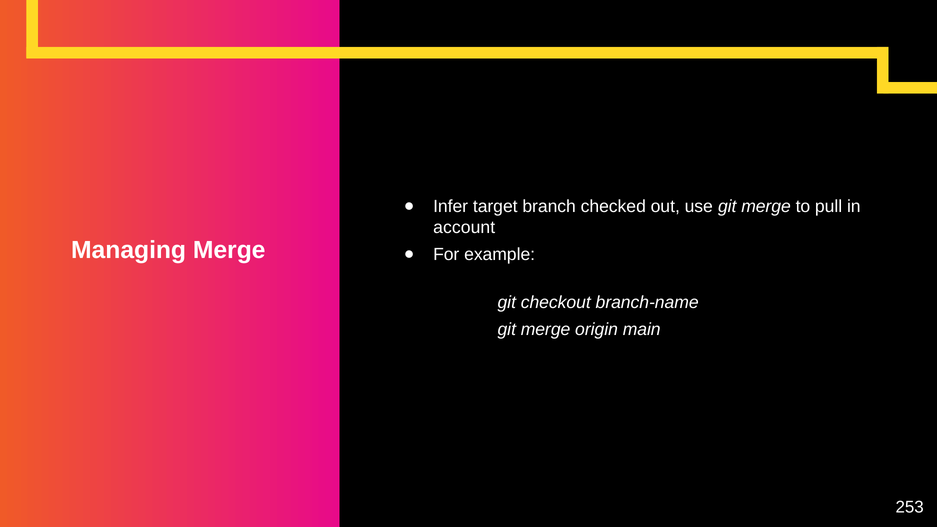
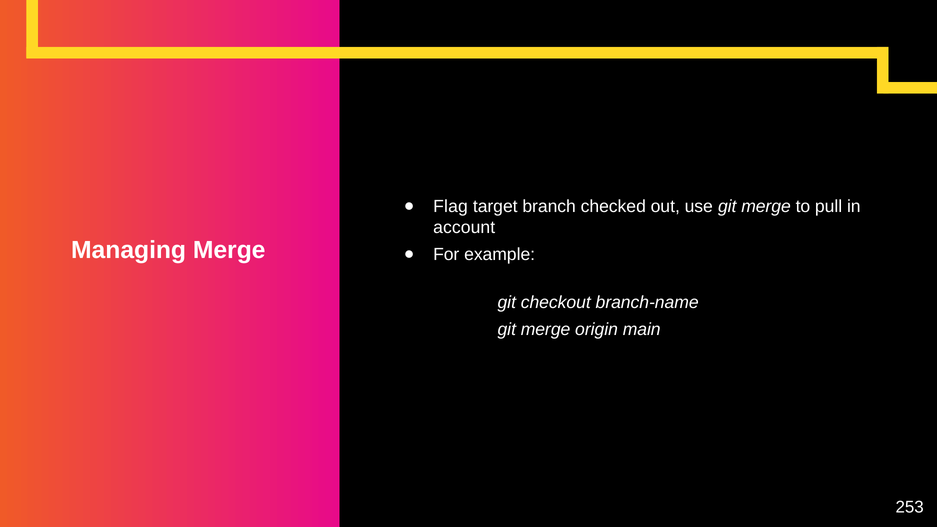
Infer: Infer -> Flag
